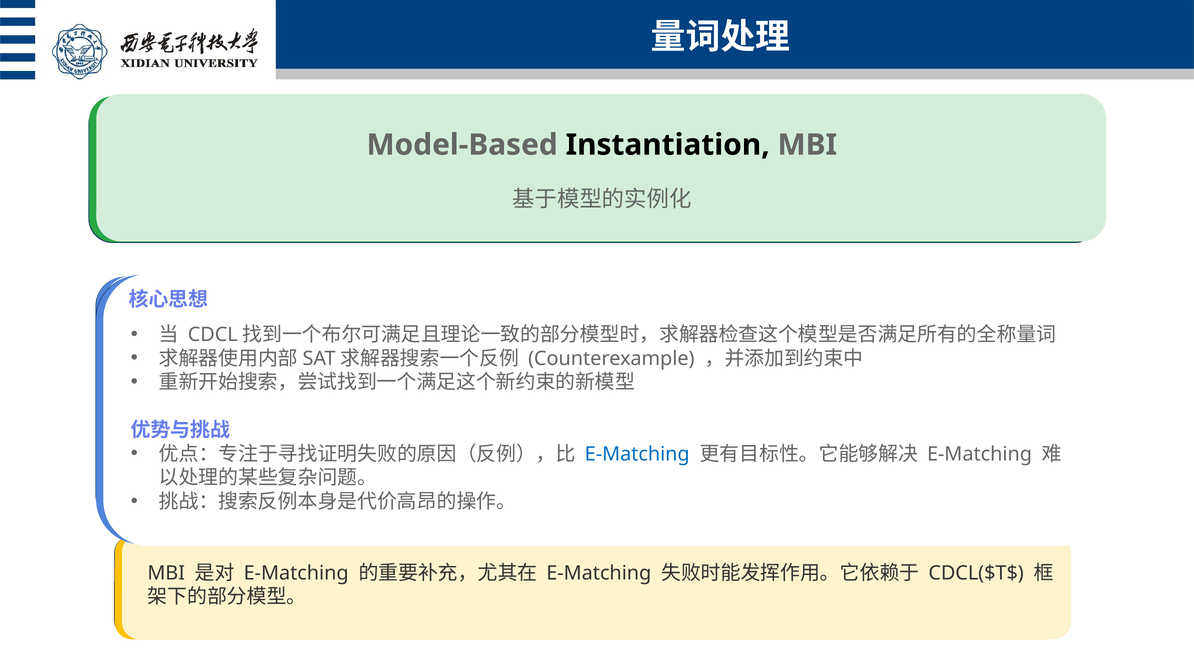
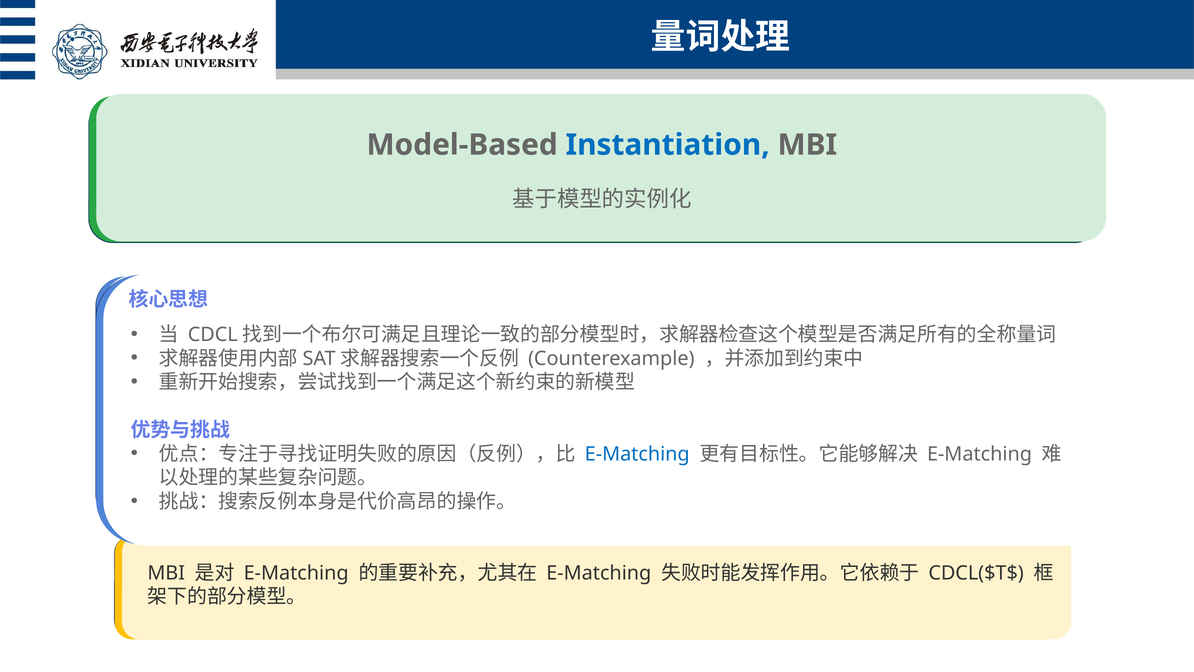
Instantiation colour: black -> blue
